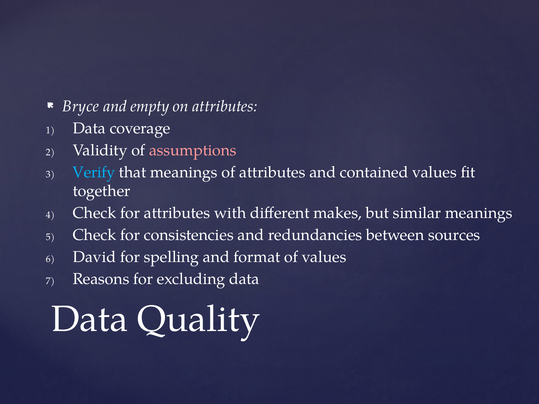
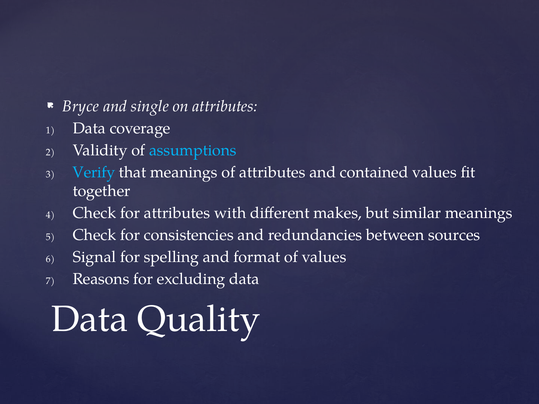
empty: empty -> single
assumptions colour: pink -> light blue
David: David -> Signal
